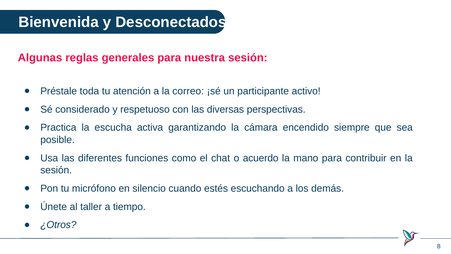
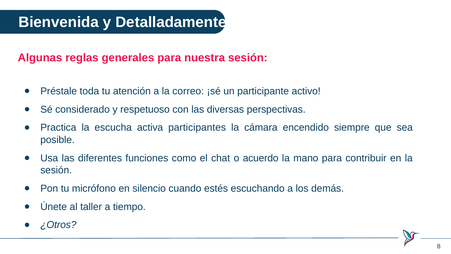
Desconectados: Desconectados -> Detalladamente
garantizando: garantizando -> participantes
